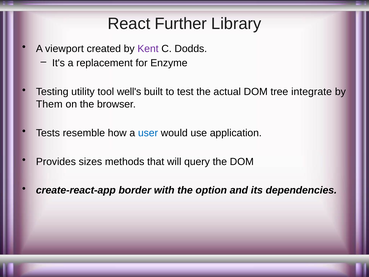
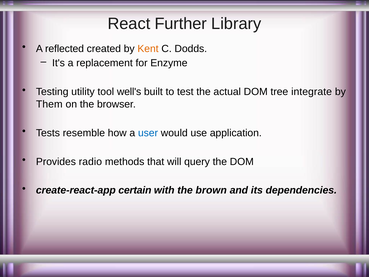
viewport: viewport -> reflected
Kent colour: purple -> orange
sizes: sizes -> radio
border: border -> certain
option: option -> brown
